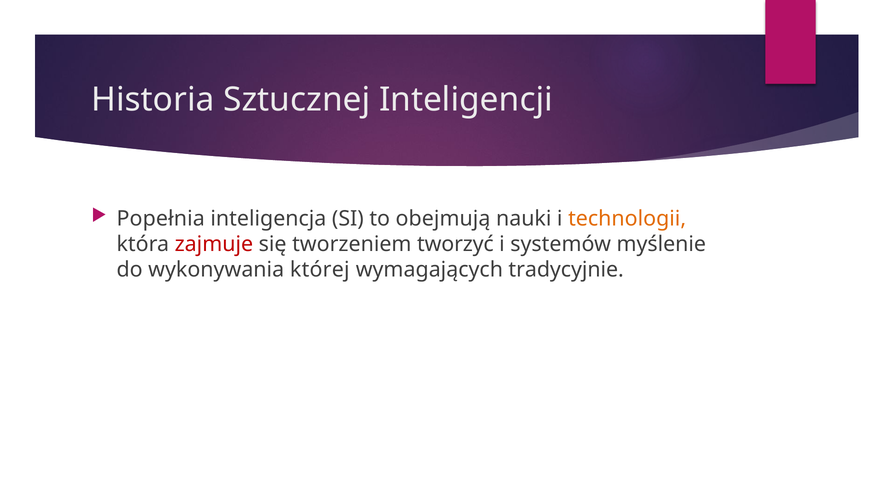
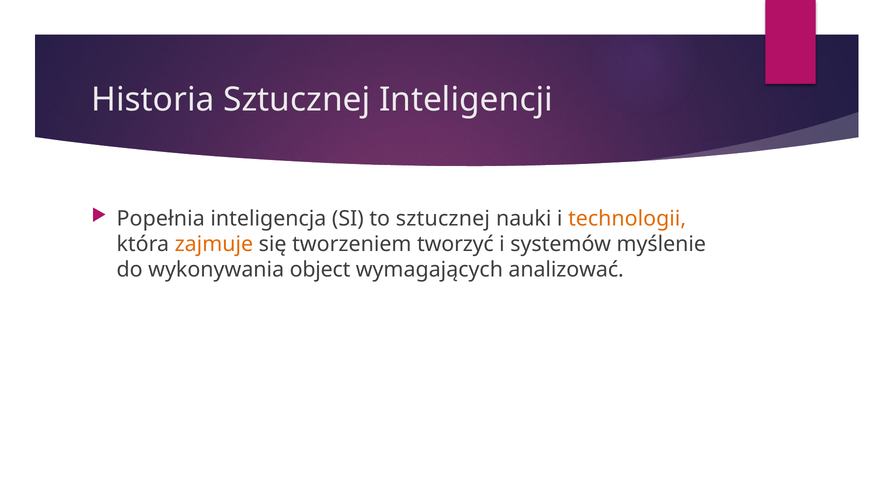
to obejmują: obejmują -> sztucznej
zajmuje colour: red -> orange
której: której -> object
tradycyjnie: tradycyjnie -> analizować
